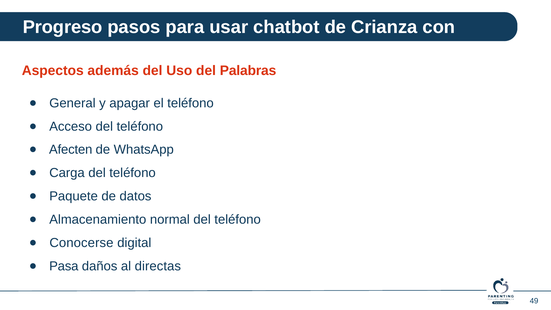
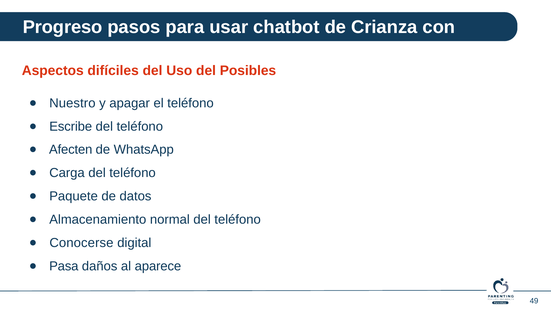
además: además -> difíciles
Palabras: Palabras -> Posibles
General: General -> Nuestro
Acceso: Acceso -> Escribe
directas: directas -> aparece
